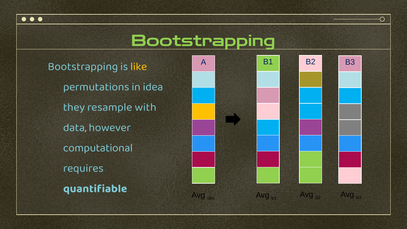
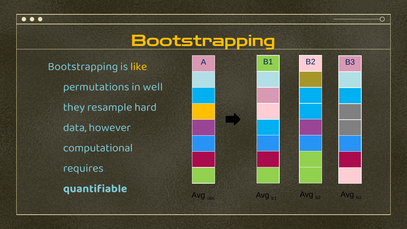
Bootstrapping at (203, 41) colour: light green -> yellow
idea: idea -> well
with: with -> hard
